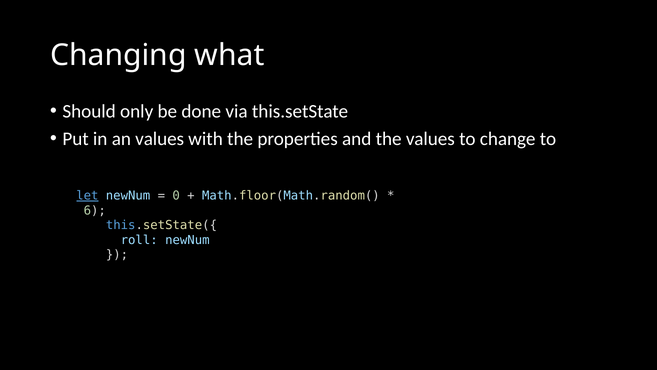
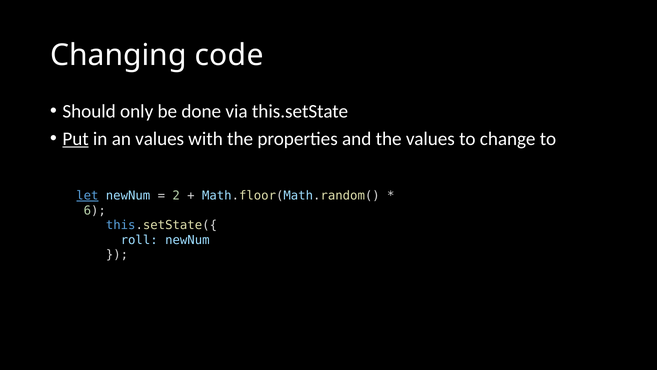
what: what -> code
Put underline: none -> present
0: 0 -> 2
